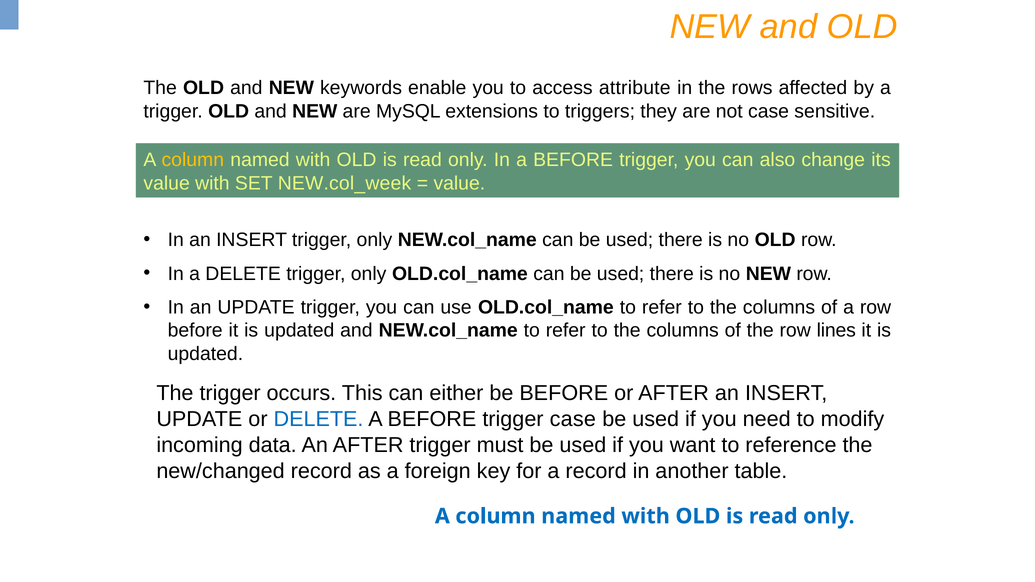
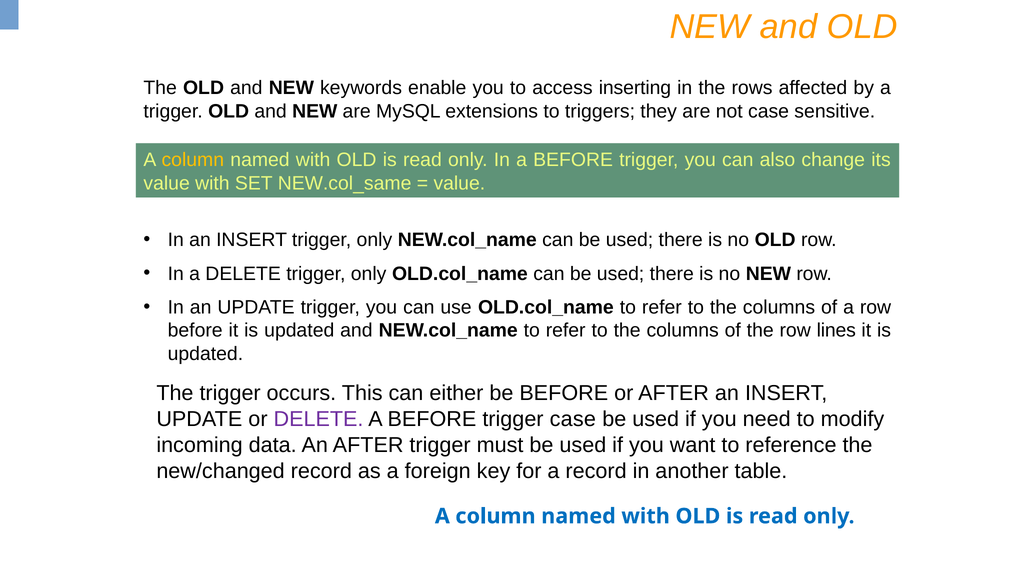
attribute: attribute -> inserting
NEW.col_week: NEW.col_week -> NEW.col_same
DELETE at (318, 419) colour: blue -> purple
